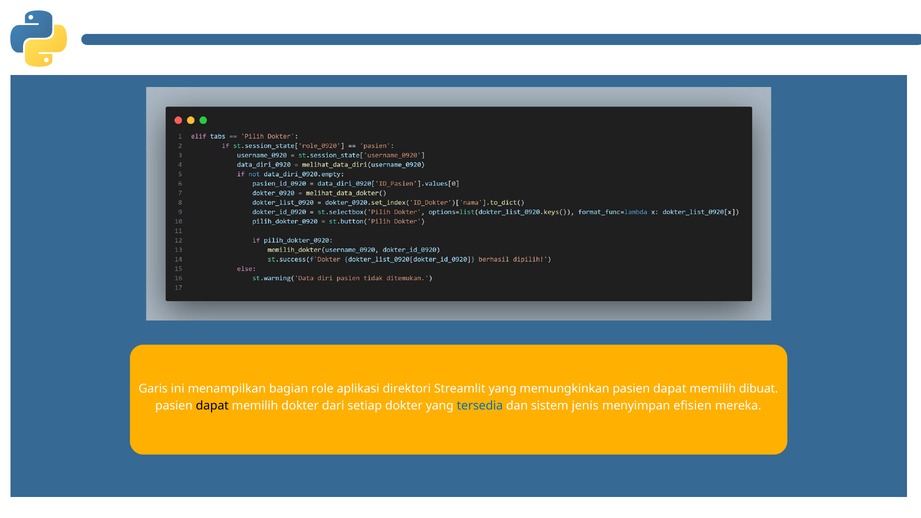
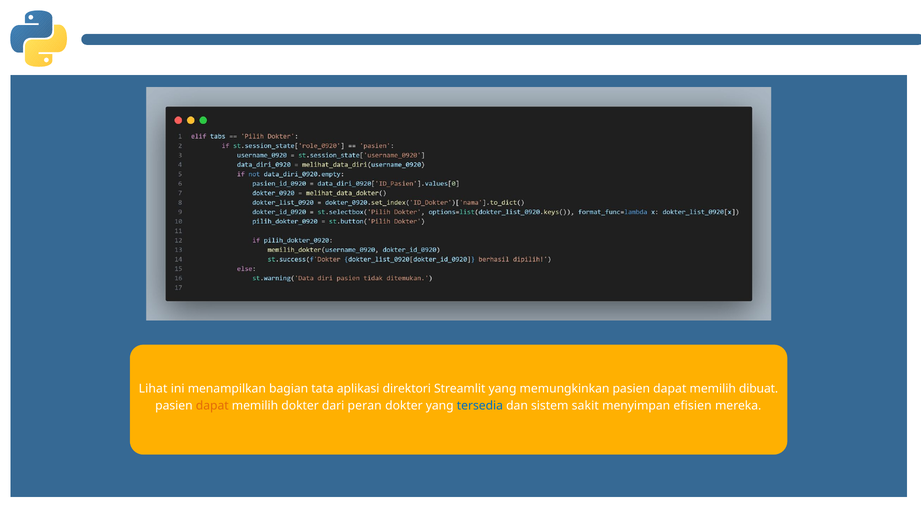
Garis: Garis -> Lihat
role: role -> tata
dapat at (212, 406) colour: black -> orange
setiap: setiap -> peran
jenis: jenis -> sakit
